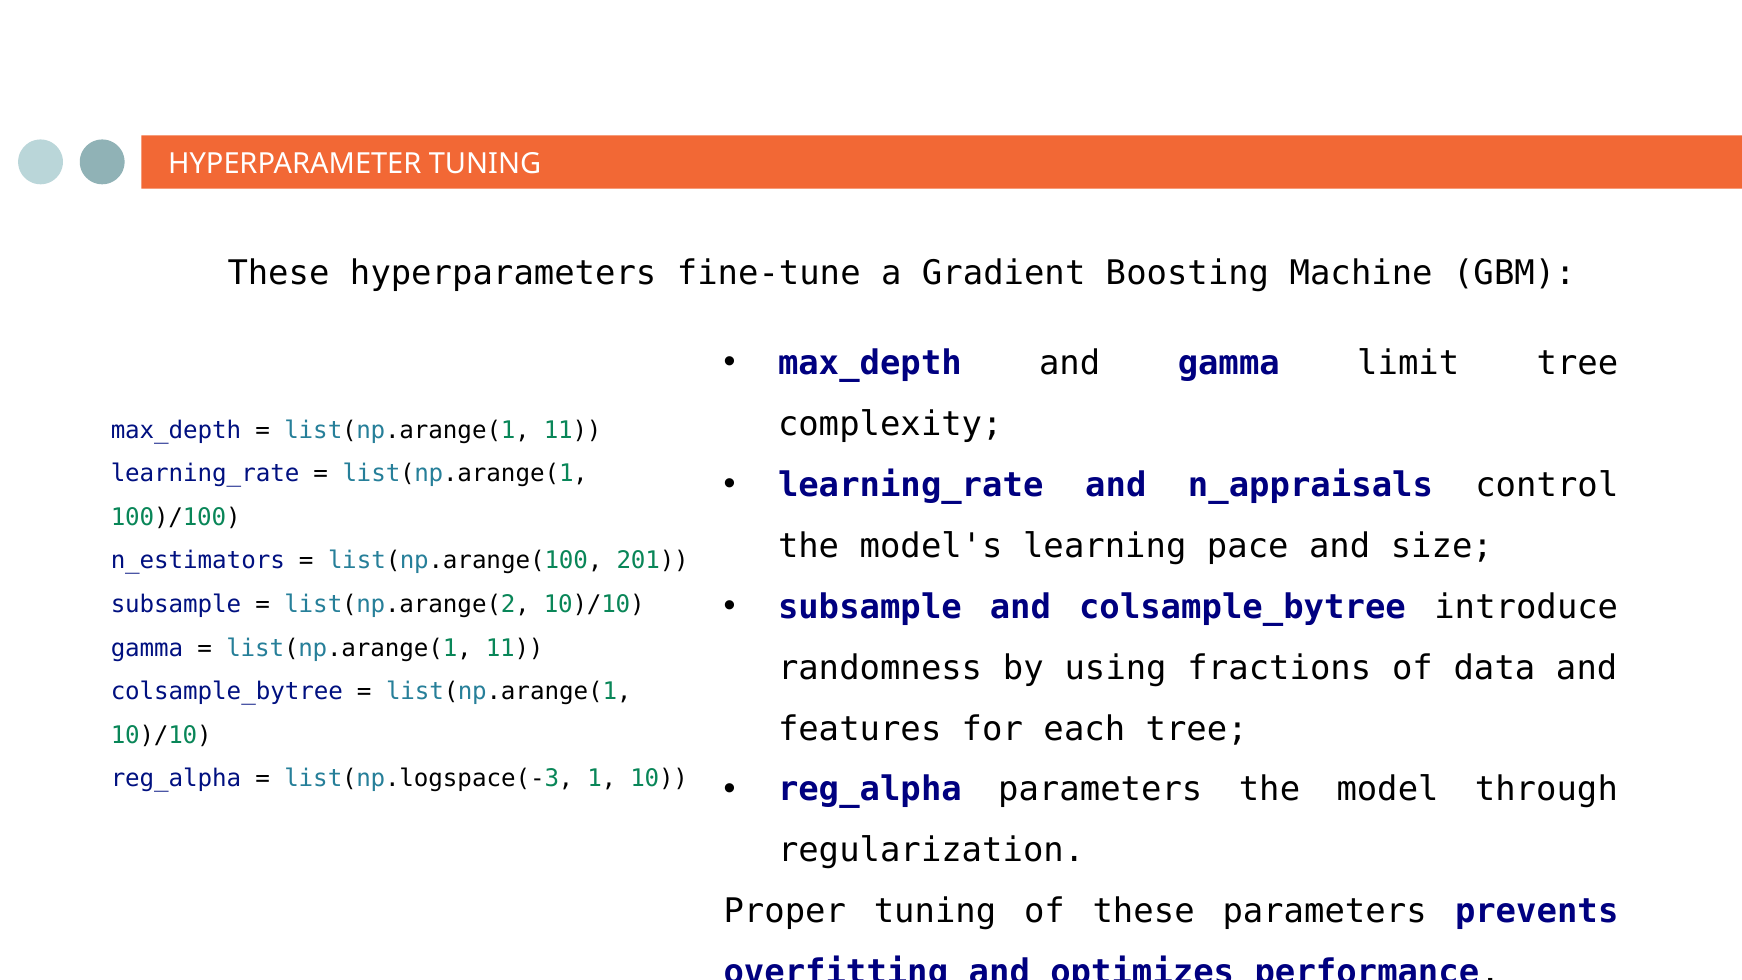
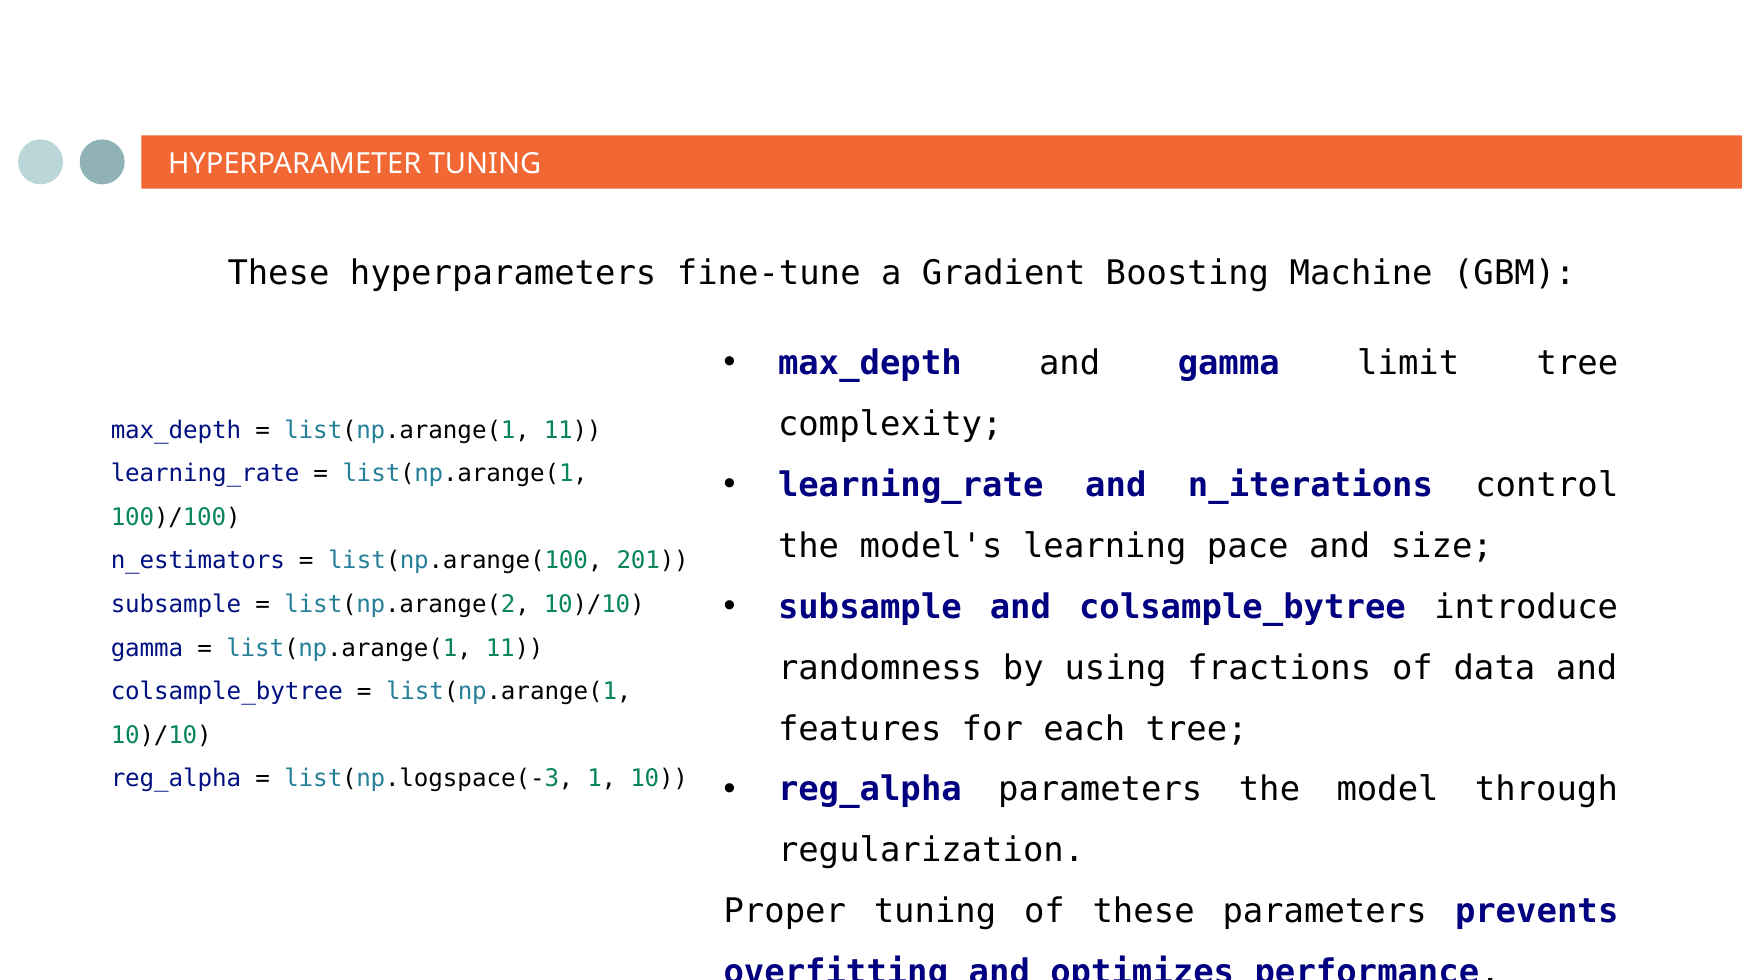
n_appraisals: n_appraisals -> n_iterations
